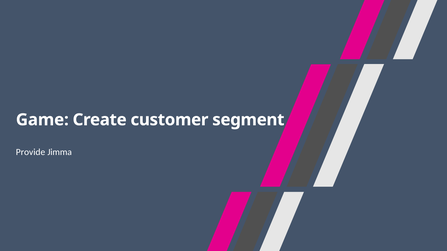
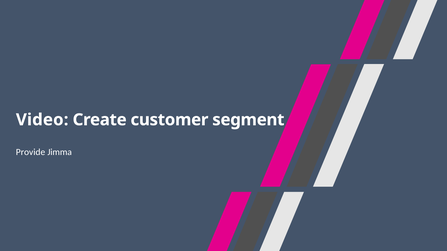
Game: Game -> Video
